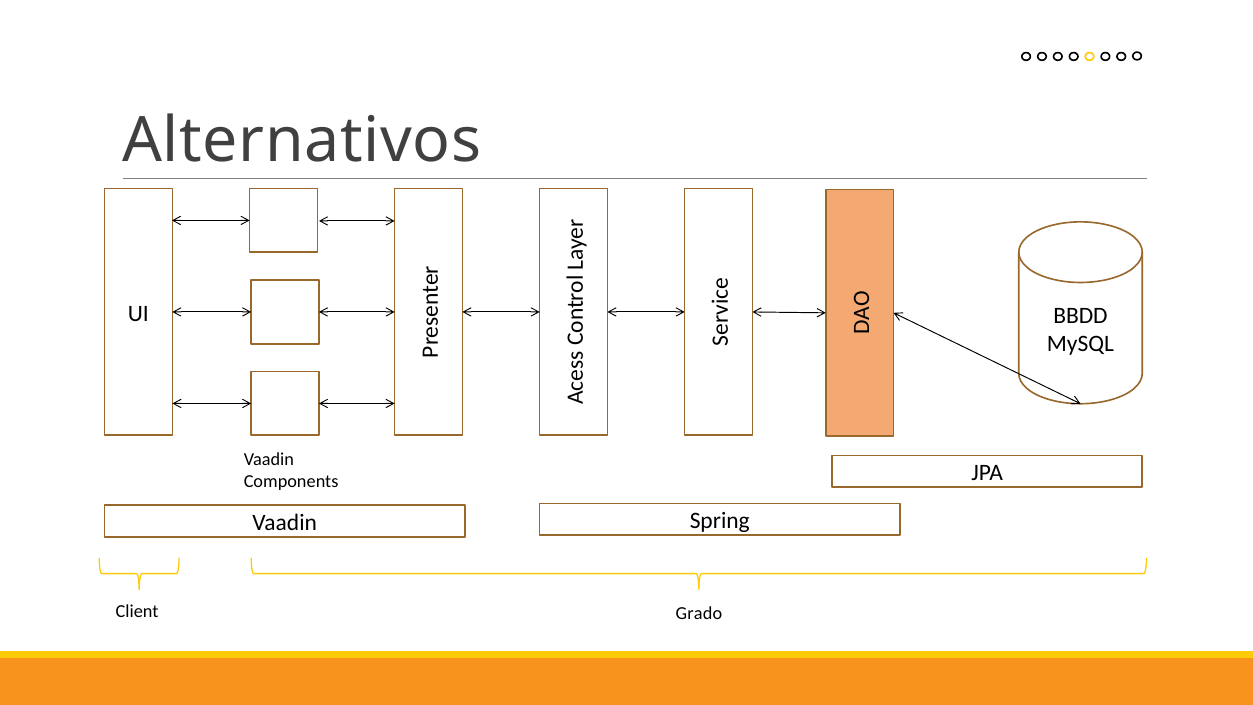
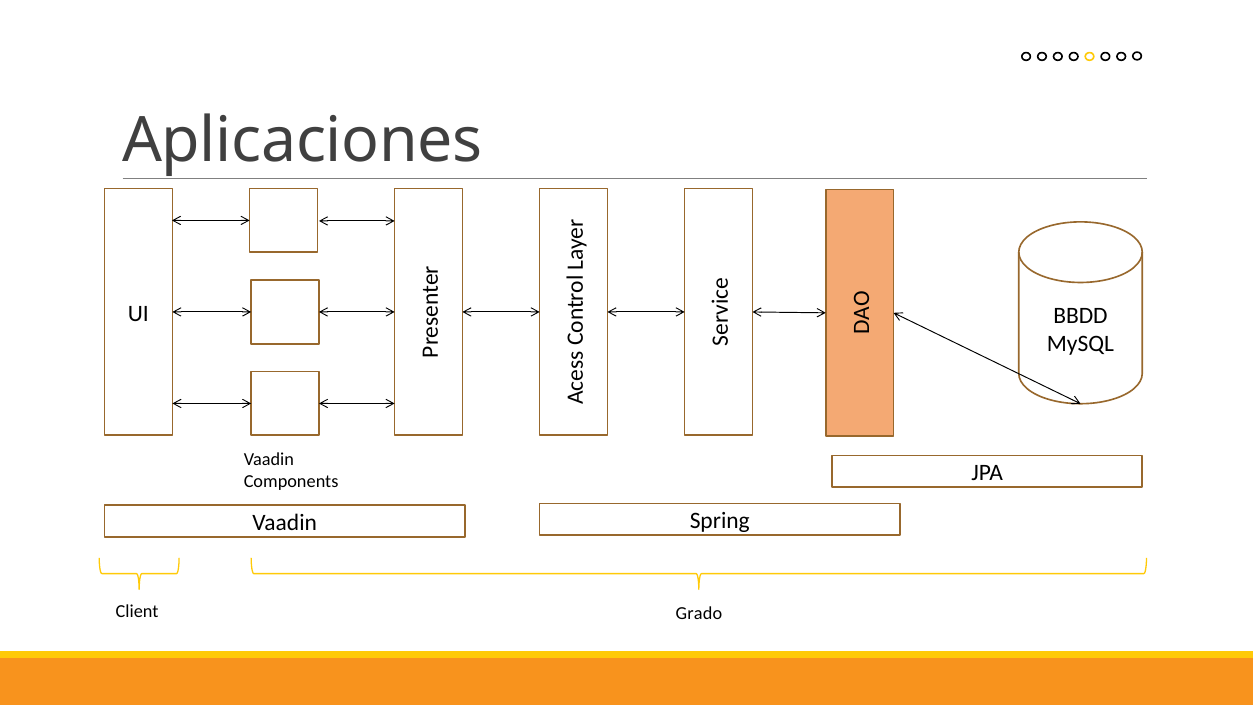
Alternativos: Alternativos -> Aplicaciones
